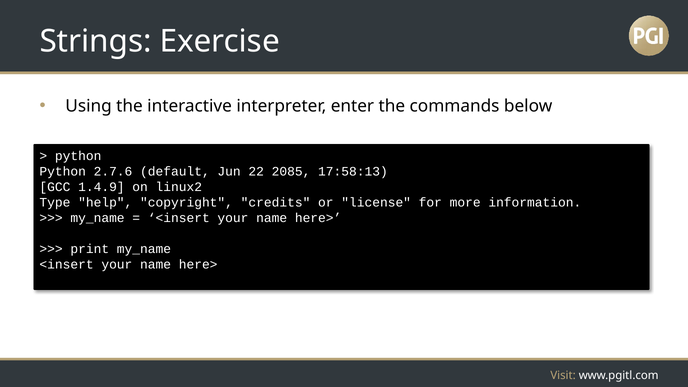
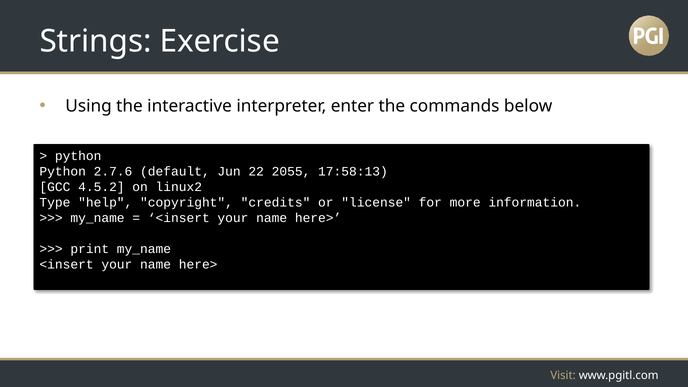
2085: 2085 -> 2055
1.4.9: 1.4.9 -> 4.5.2
